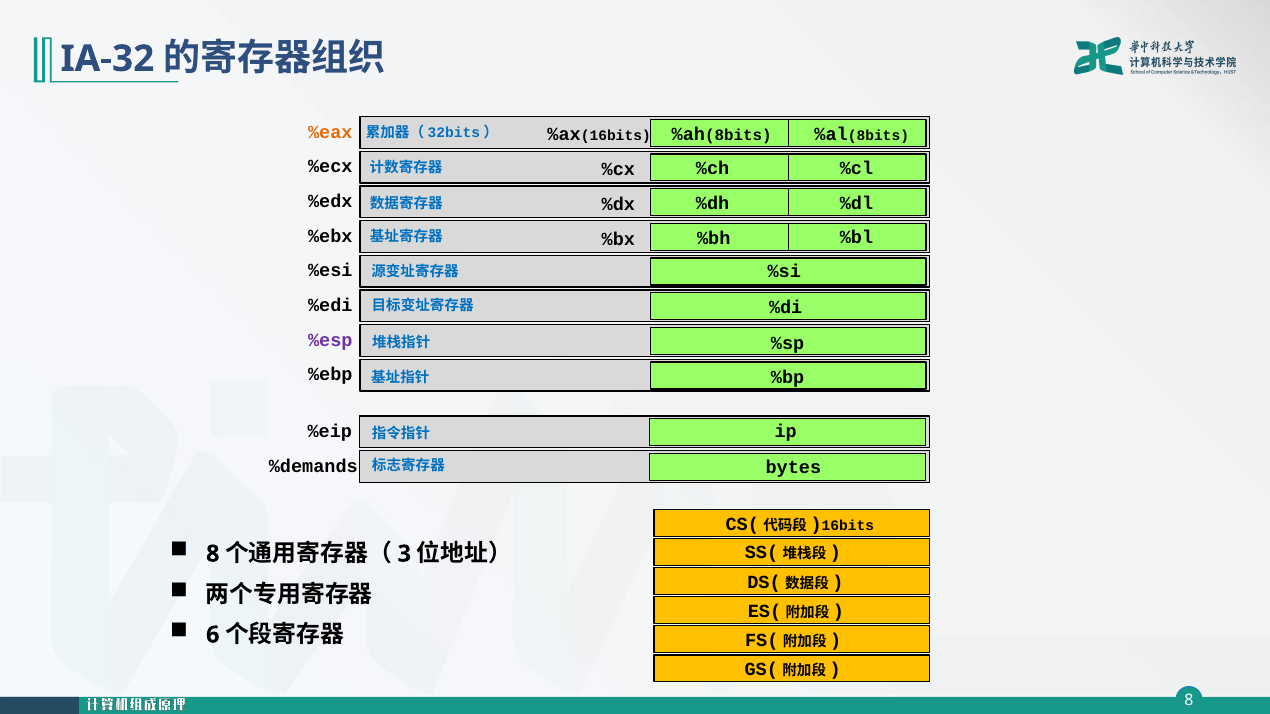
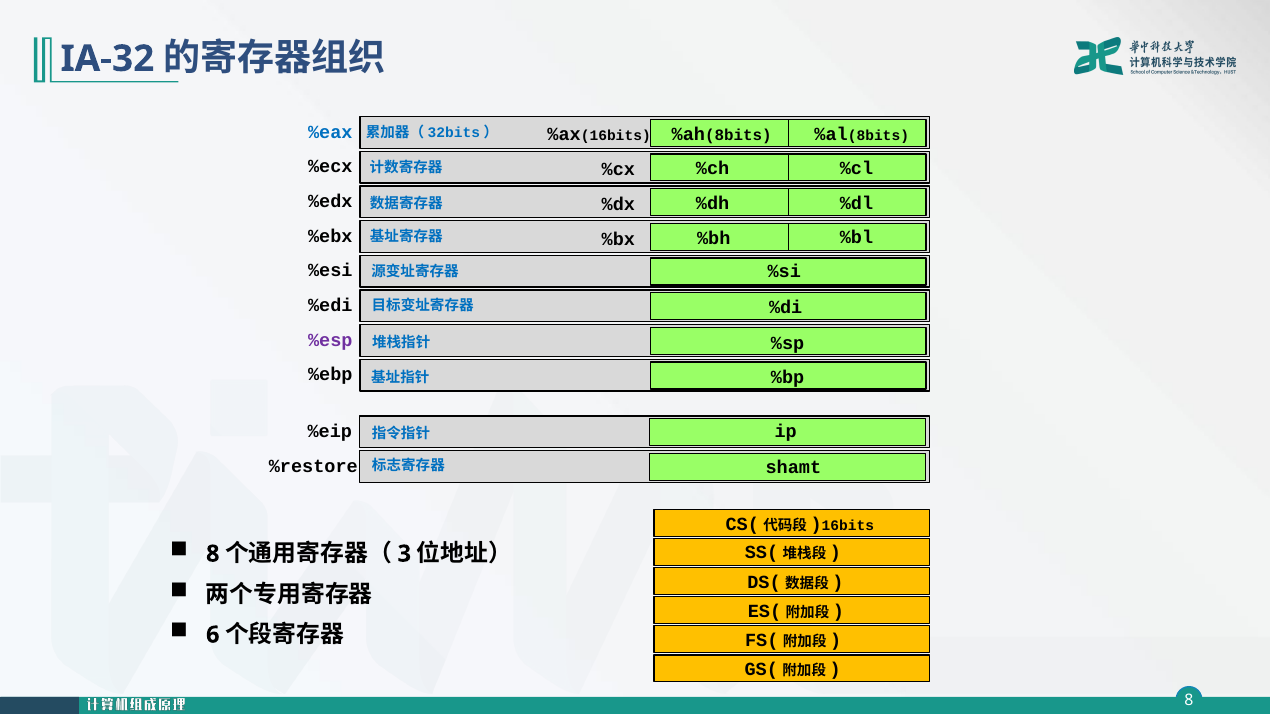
%eax colour: orange -> blue
%demands: %demands -> %restore
bytes: bytes -> shamt
